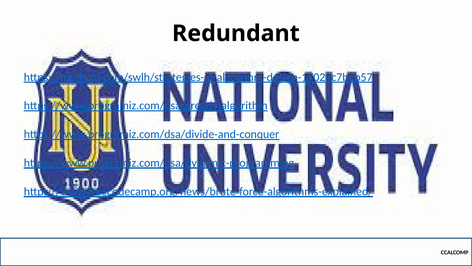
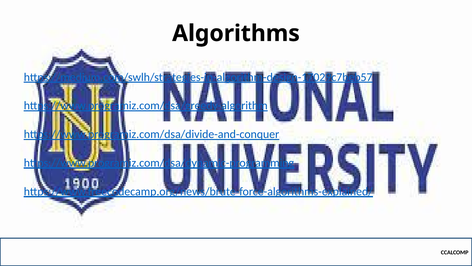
Redundant: Redundant -> Algorithms
